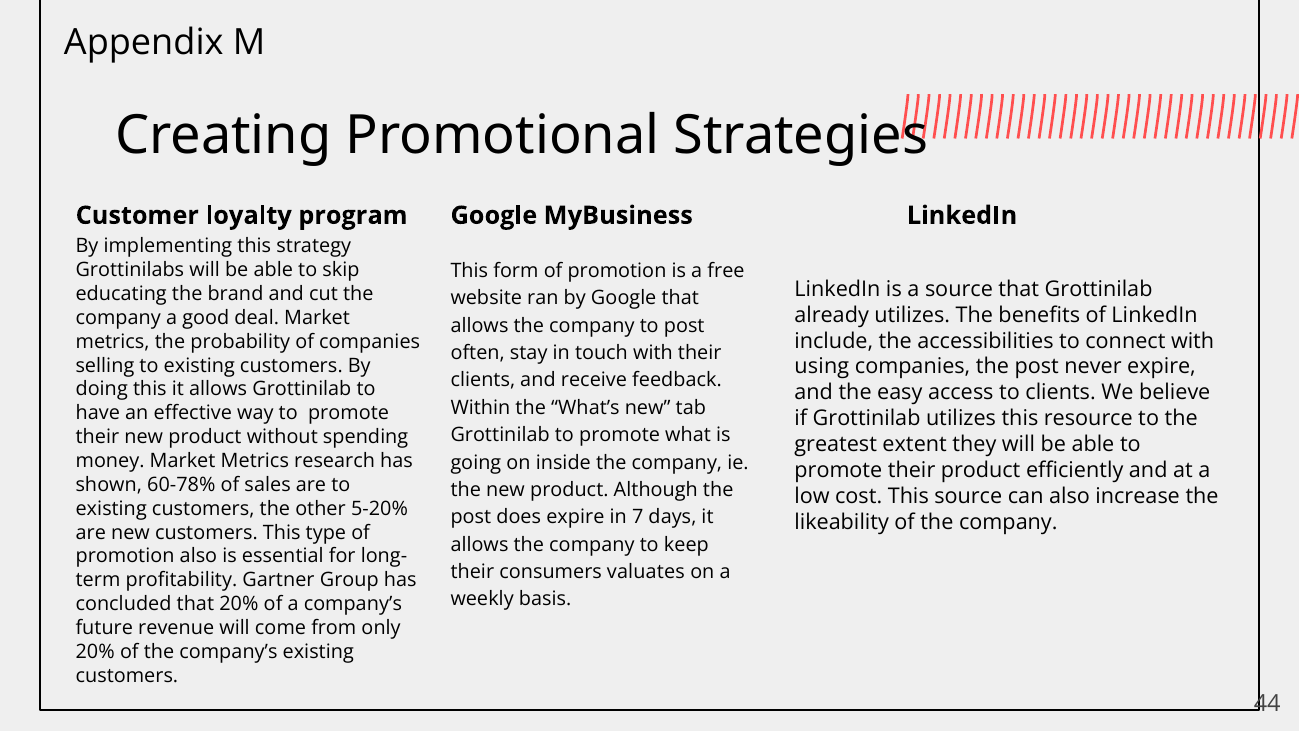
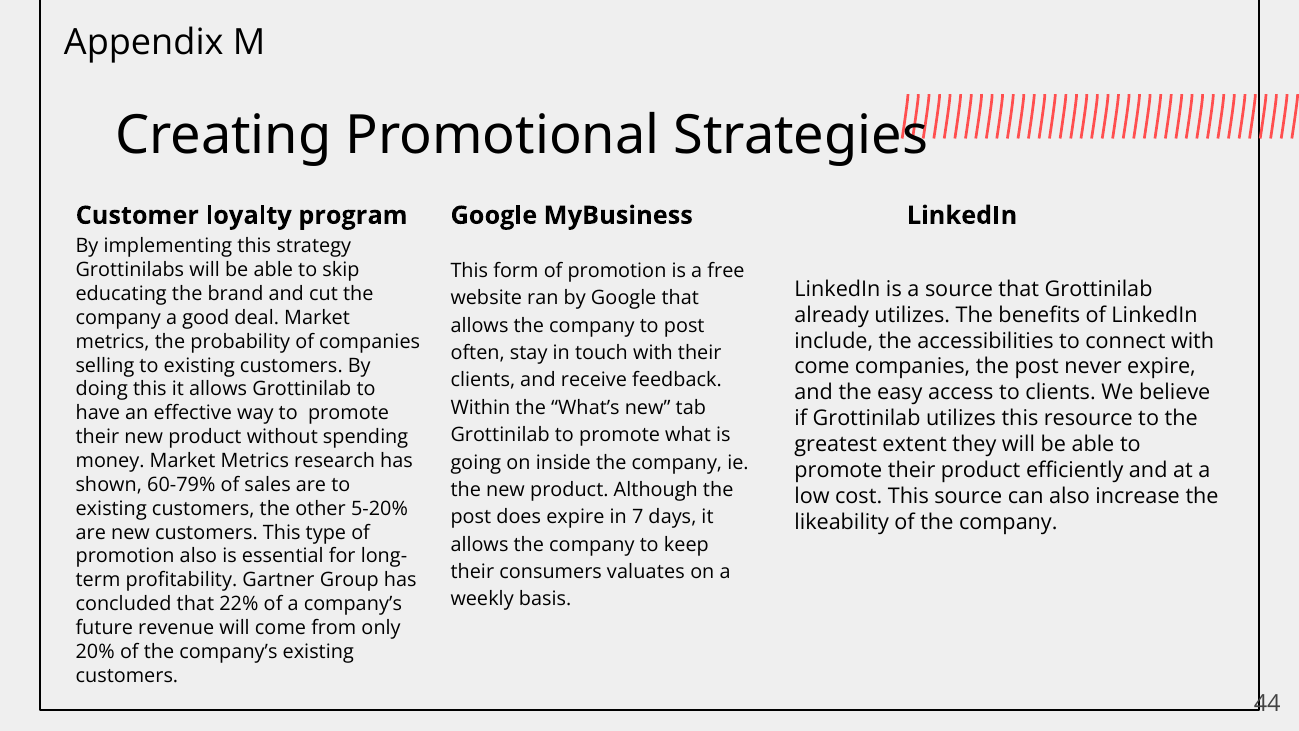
using at (822, 367): using -> come
60-78%: 60-78% -> 60-79%
that 20%: 20% -> 22%
